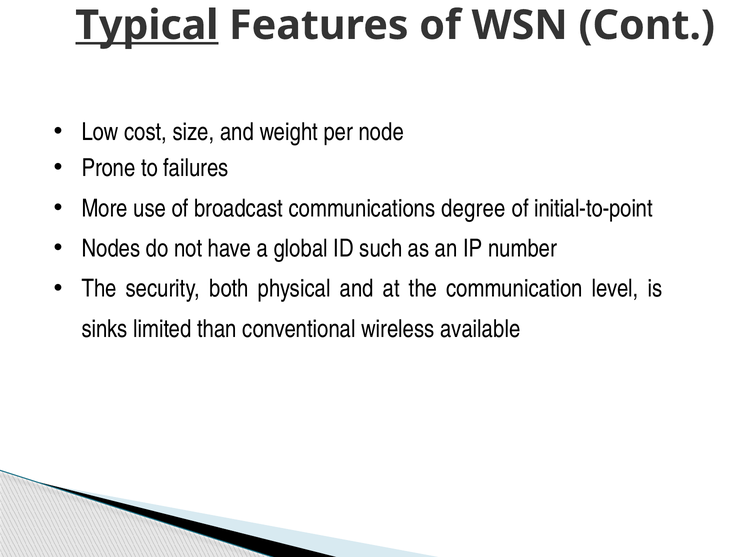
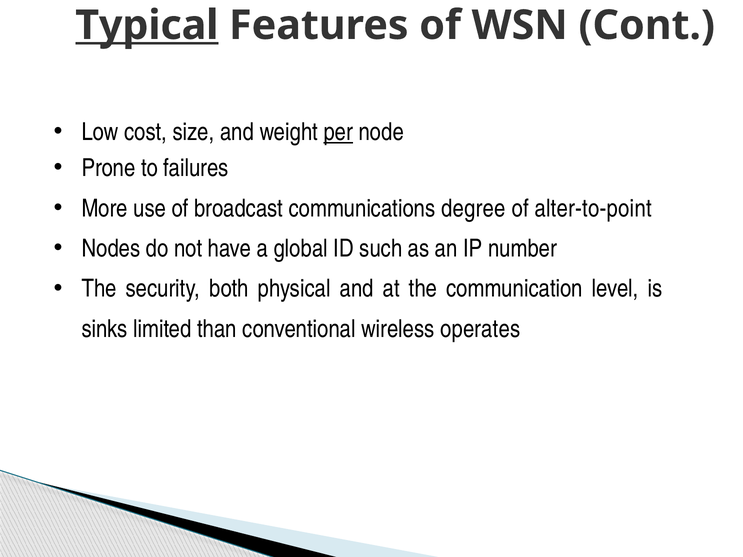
per underline: none -> present
initial-to-point: initial-to-point -> alter-to-point
available: available -> operates
